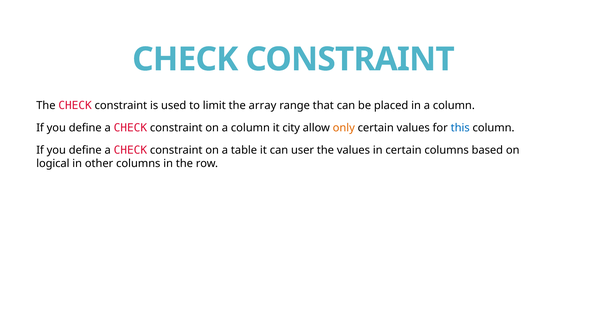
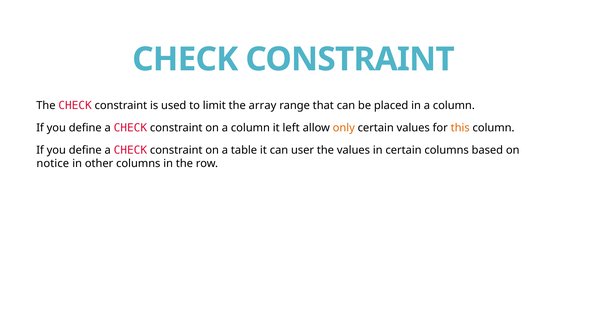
city: city -> left
this colour: blue -> orange
logical: logical -> notice
